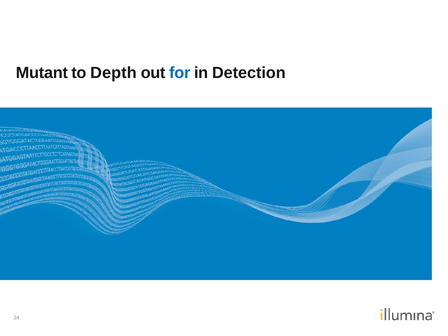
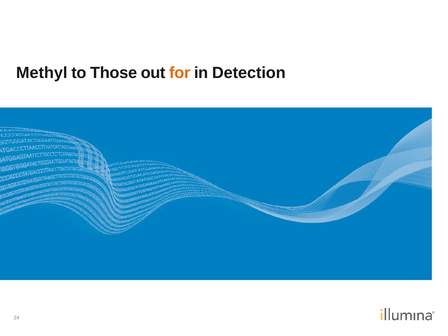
Mutant: Mutant -> Methyl
Depth: Depth -> Those
for colour: blue -> orange
